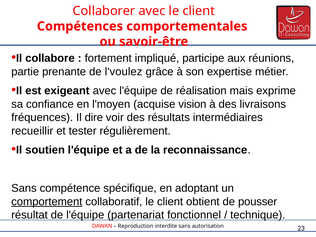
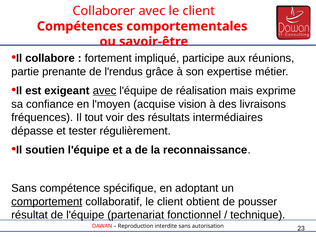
l'voulez: l'voulez -> l'rendus
avec at (105, 91) underline: none -> present
dire: dire -> tout
recueillir: recueillir -> dépasse
